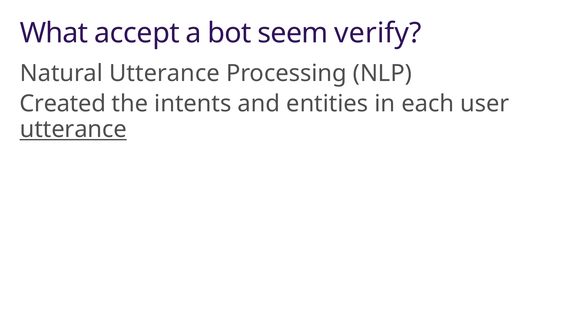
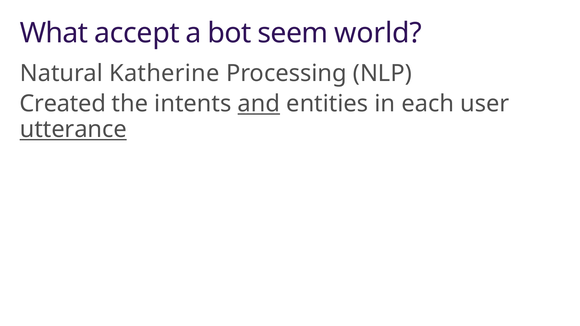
verify: verify -> world
Natural Utterance: Utterance -> Katherine
and underline: none -> present
